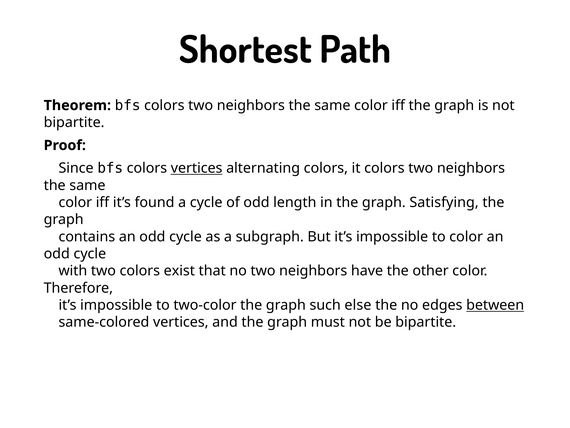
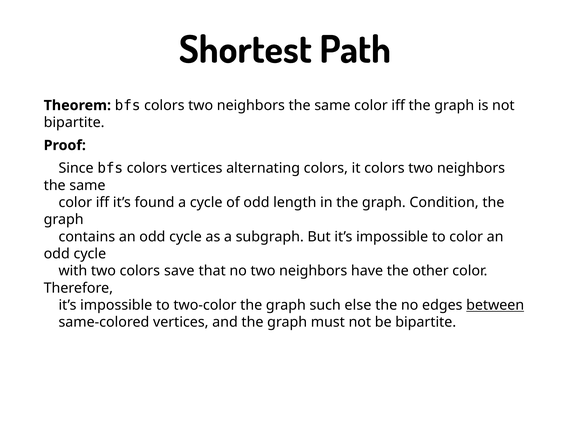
vertices at (197, 168) underline: present -> none
Satisfying: Satisfying -> Condition
exist: exist -> save
